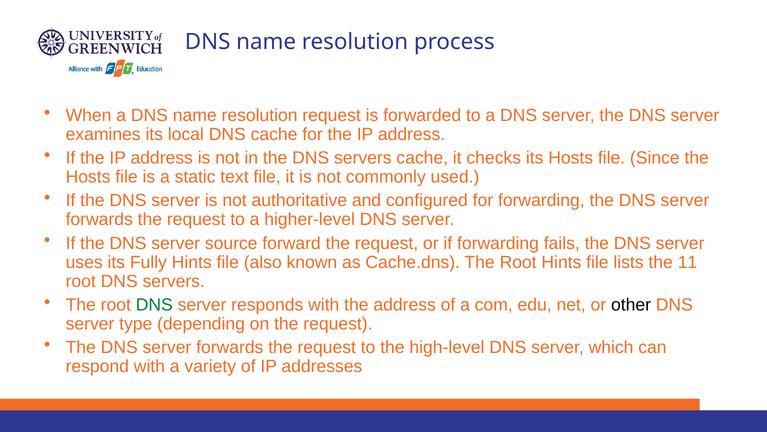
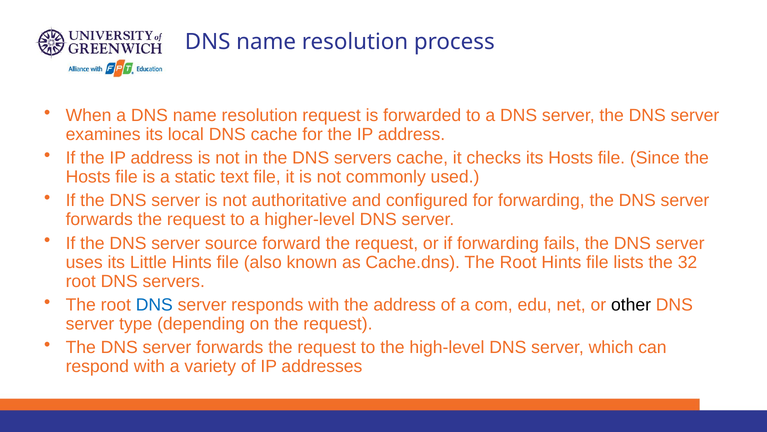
Fully: Fully -> Little
11: 11 -> 32
DNS at (154, 305) colour: green -> blue
